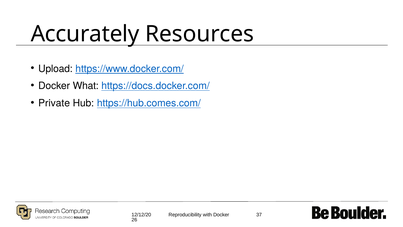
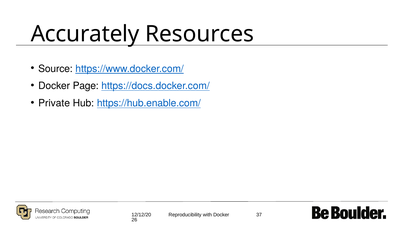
Upload: Upload -> Source
What: What -> Page
https://hub.comes.com/: https://hub.comes.com/ -> https://hub.enable.com/
